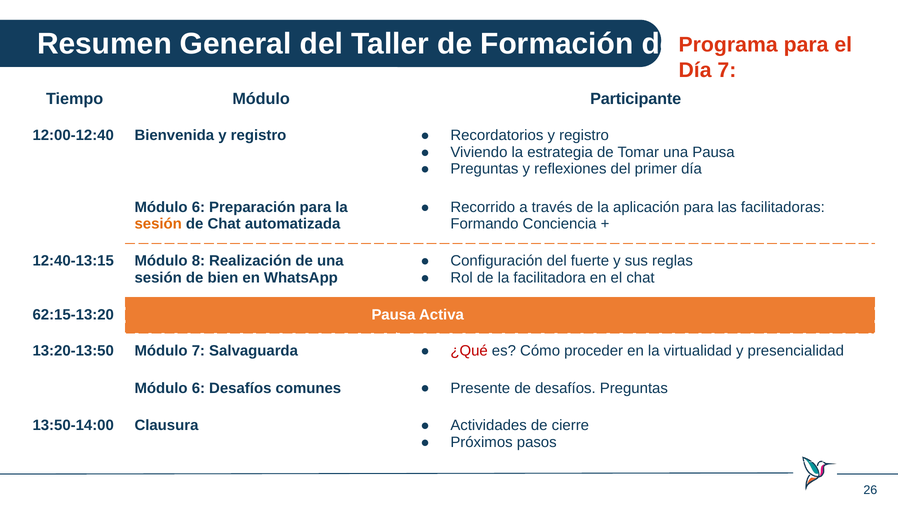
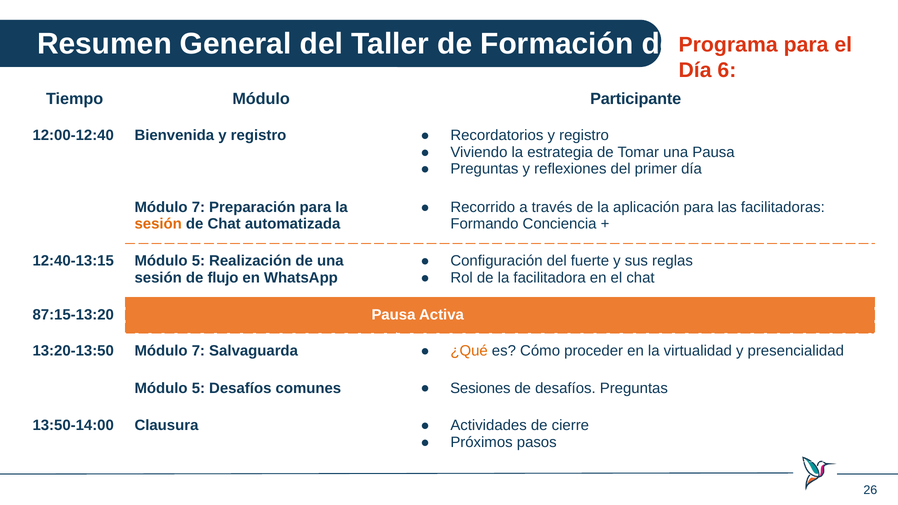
Día 7: 7 -> 6
6 at (198, 207): 6 -> 7
12:40-13:15 Módulo 8: 8 -> 5
bien: bien -> flujo
62:15-13:20: 62:15-13:20 -> 87:15-13:20
¿Qué colour: red -> orange
6 at (198, 388): 6 -> 5
Presente: Presente -> Sesiones
